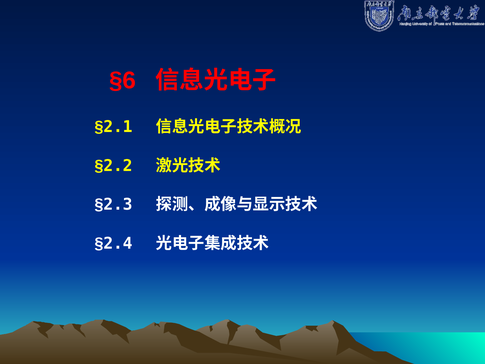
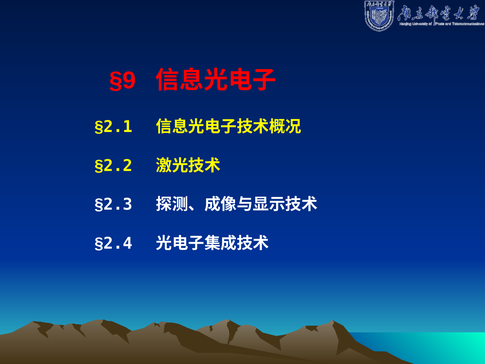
§6: §6 -> §9
